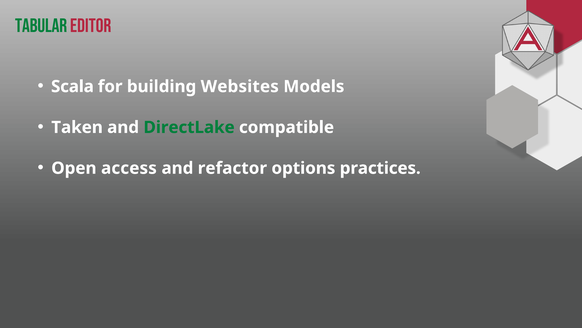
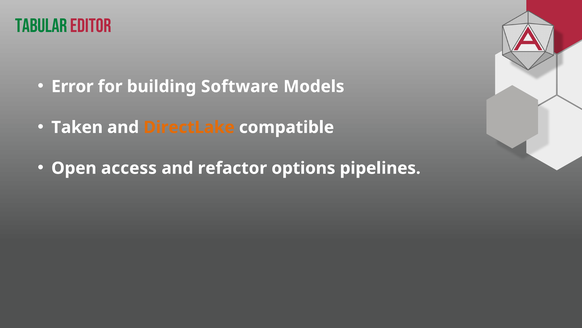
Scala: Scala -> Error
Websites: Websites -> Software
DirectLake colour: green -> orange
practices: practices -> pipelines
